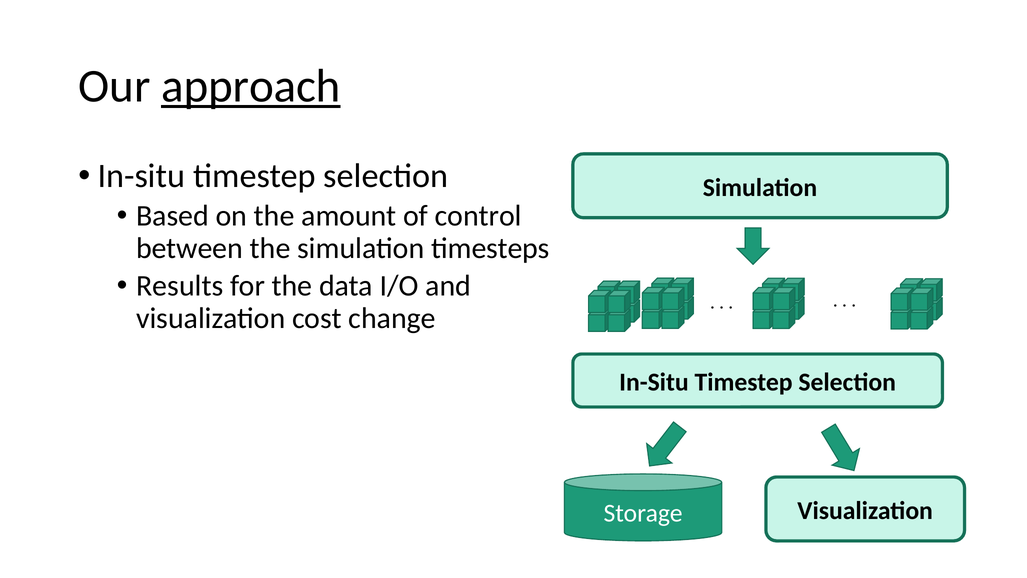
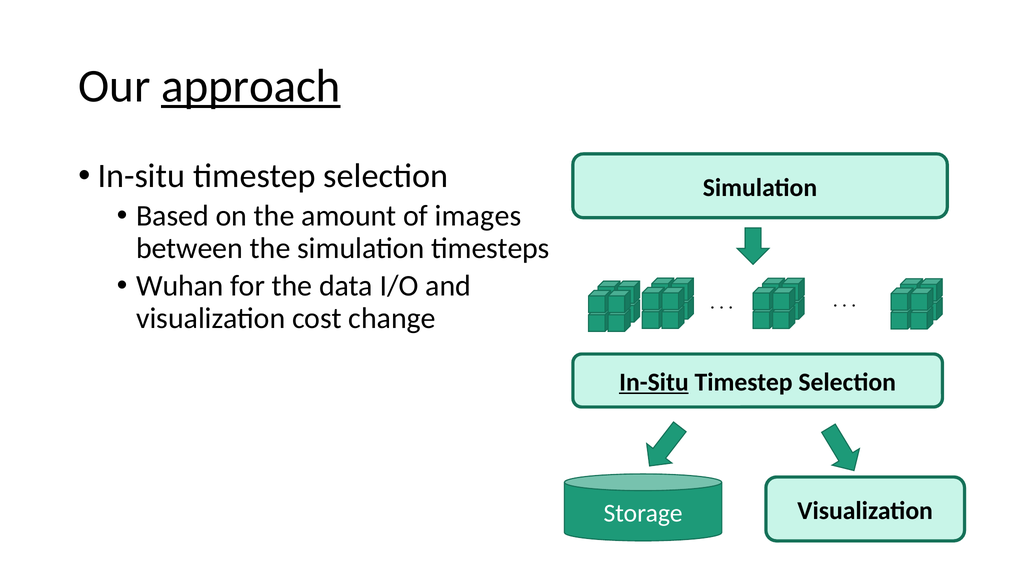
control: control -> images
Results: Results -> Wuhan
In-Situ at (654, 382) underline: none -> present
